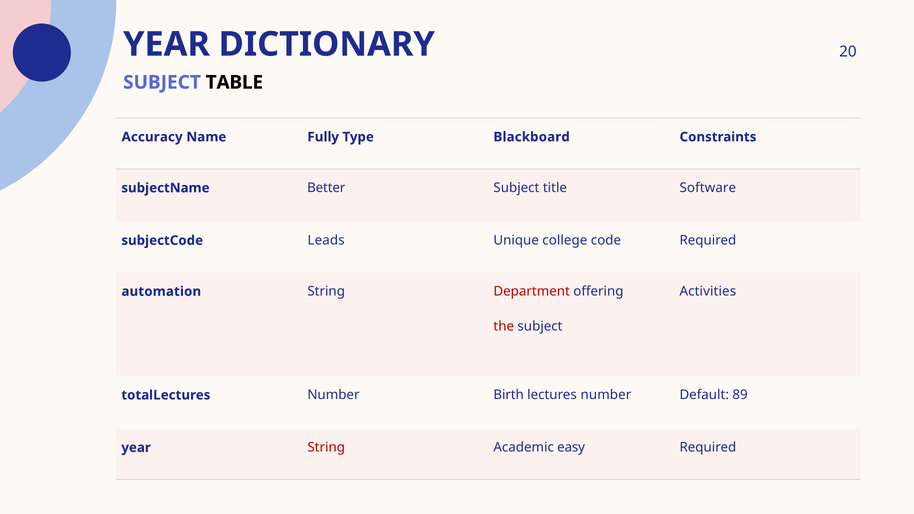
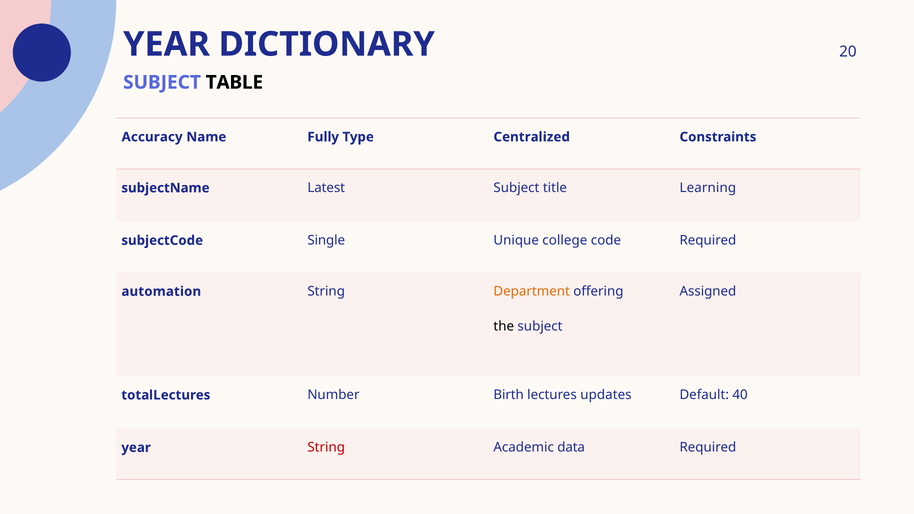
Blackboard: Blackboard -> Centralized
Better: Better -> Latest
Software: Software -> Learning
Leads: Leads -> Single
Activities: Activities -> Assigned
Department colour: red -> orange
the colour: red -> black
lectures number: number -> updates
89: 89 -> 40
easy: easy -> data
